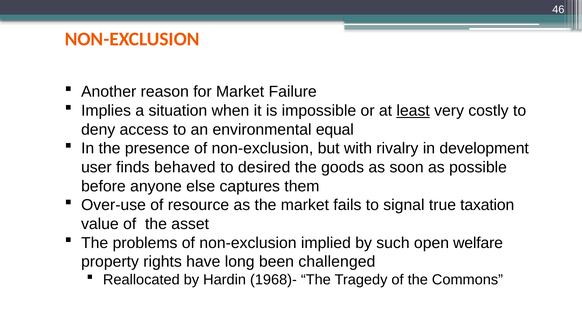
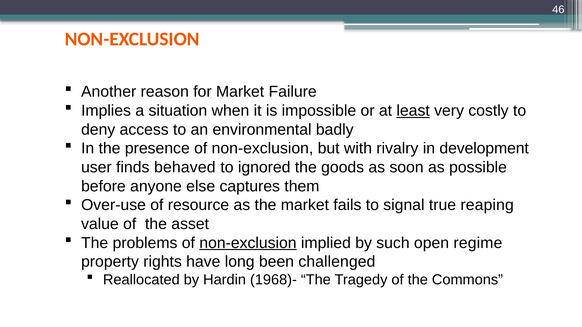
equal: equal -> badly
desired: desired -> ignored
taxation: taxation -> reaping
non-exclusion at (248, 243) underline: none -> present
welfare: welfare -> regime
